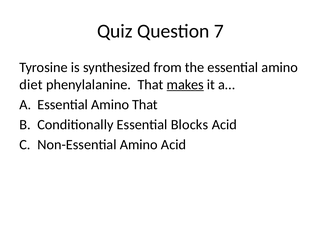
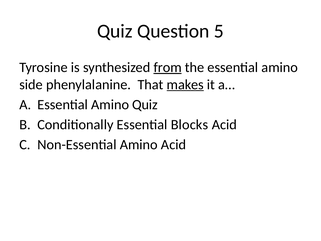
7: 7 -> 5
from underline: none -> present
diet: diet -> side
Amino That: That -> Quiz
